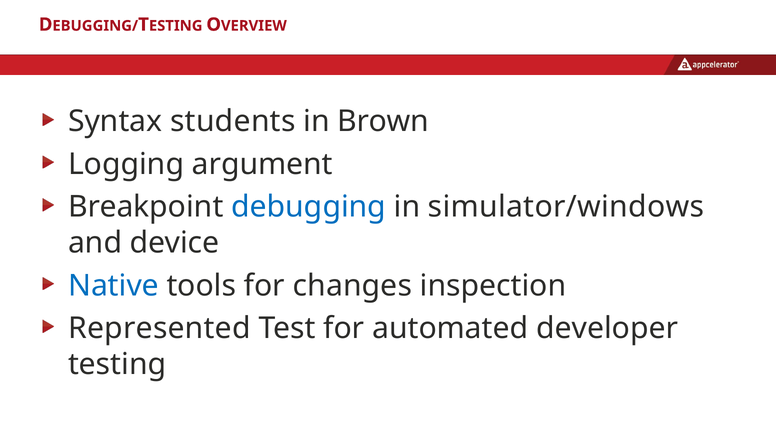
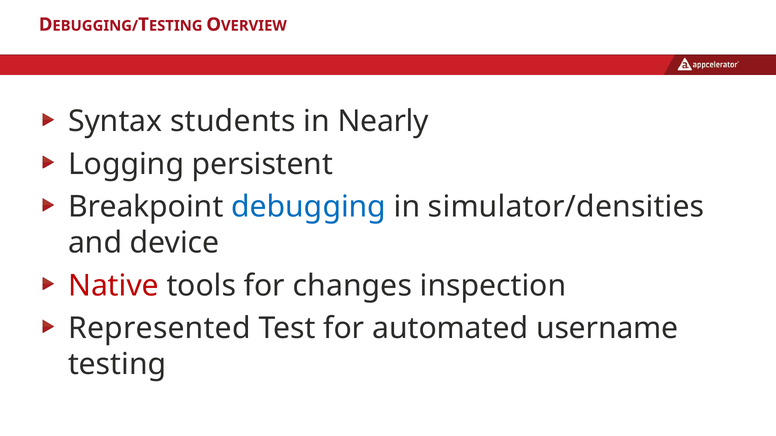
Brown: Brown -> Nearly
argument: argument -> persistent
simulator/windows: simulator/windows -> simulator/densities
Native colour: blue -> red
developer: developer -> username
